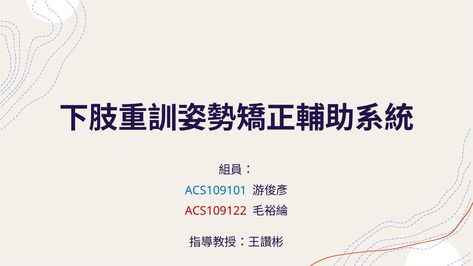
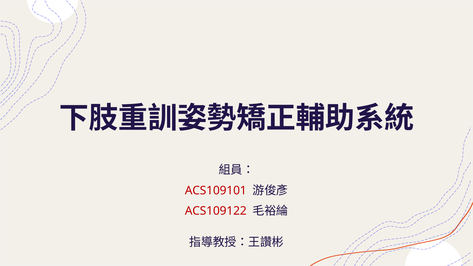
ACS109101 colour: blue -> red
